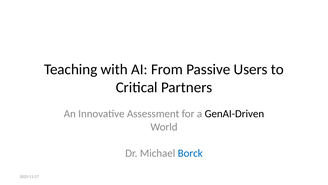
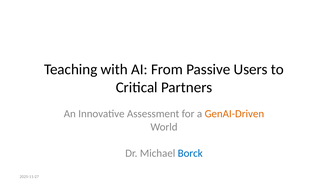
GenAI-Driven colour: black -> orange
